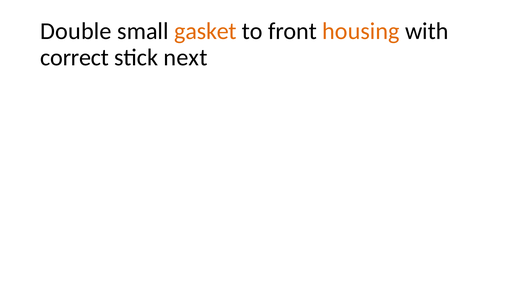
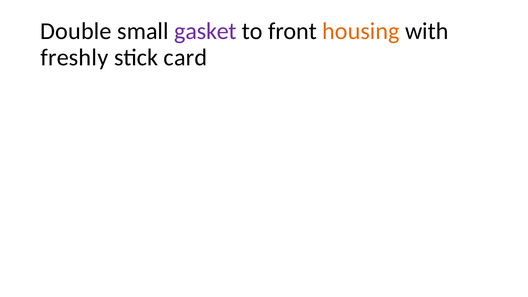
gasket colour: orange -> purple
correct: correct -> freshly
next: next -> card
